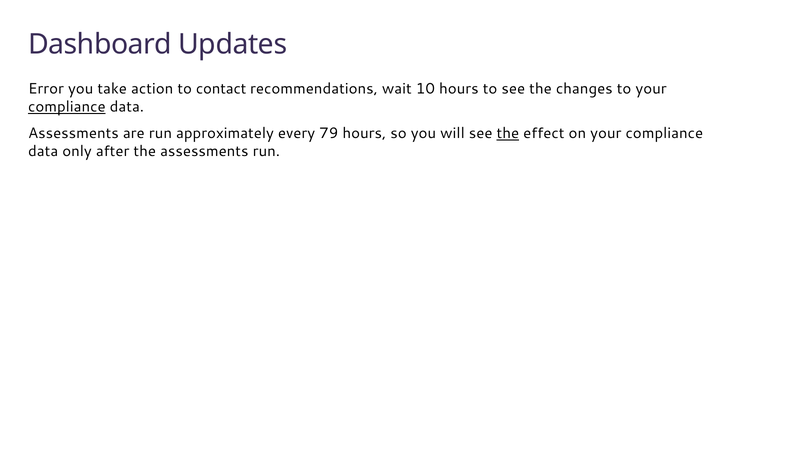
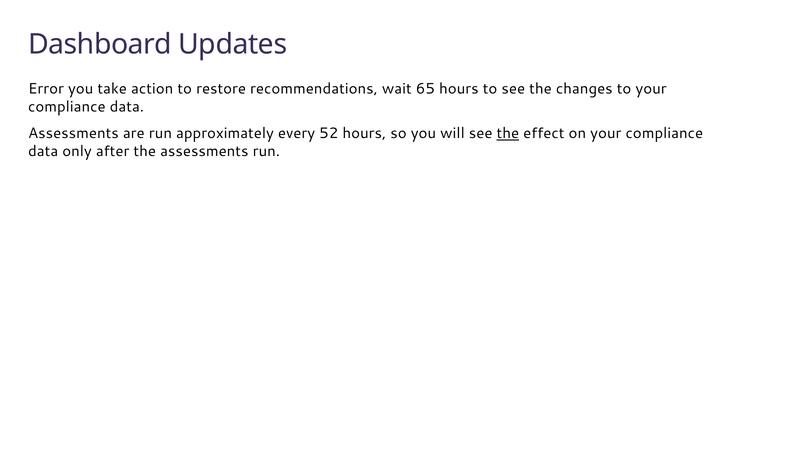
contact: contact -> restore
10: 10 -> 65
compliance at (67, 107) underline: present -> none
79: 79 -> 52
